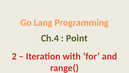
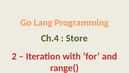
Point: Point -> Store
